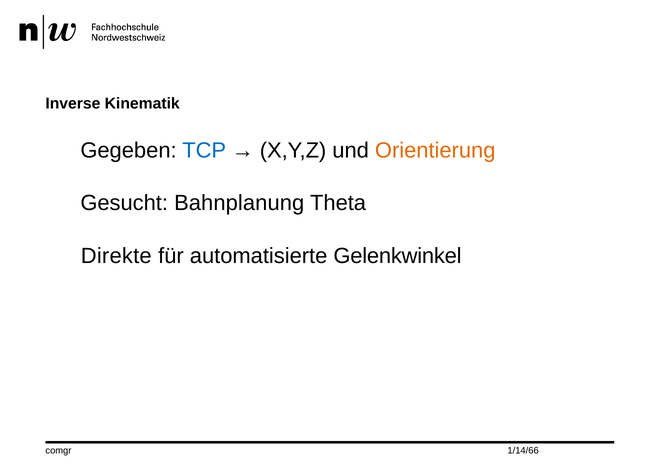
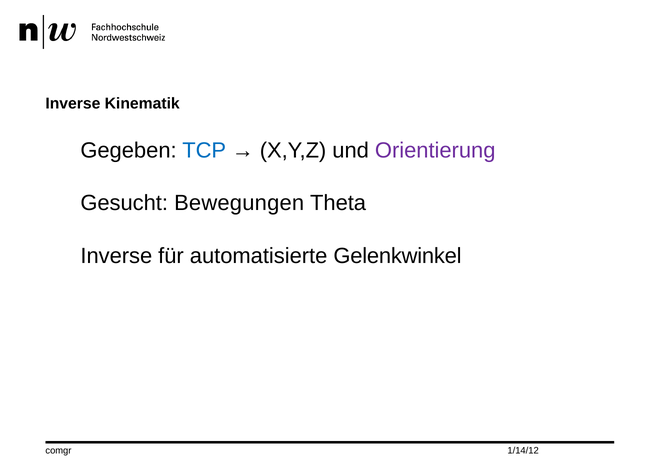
Orientierung colour: orange -> purple
Bahnplanung: Bahnplanung -> Bewegungen
Direkte at (116, 256): Direkte -> Inverse
1/14/66: 1/14/66 -> 1/14/12
